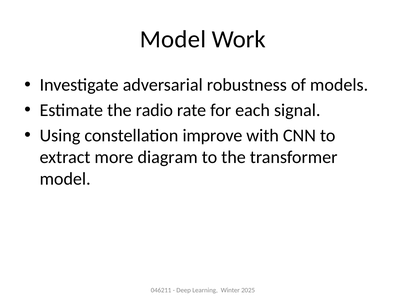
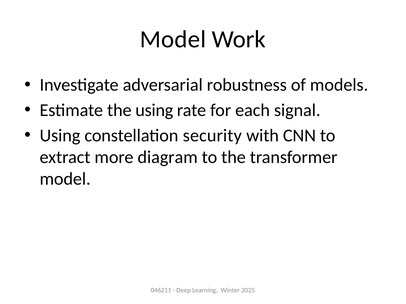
the radio: radio -> using
improve: improve -> security
